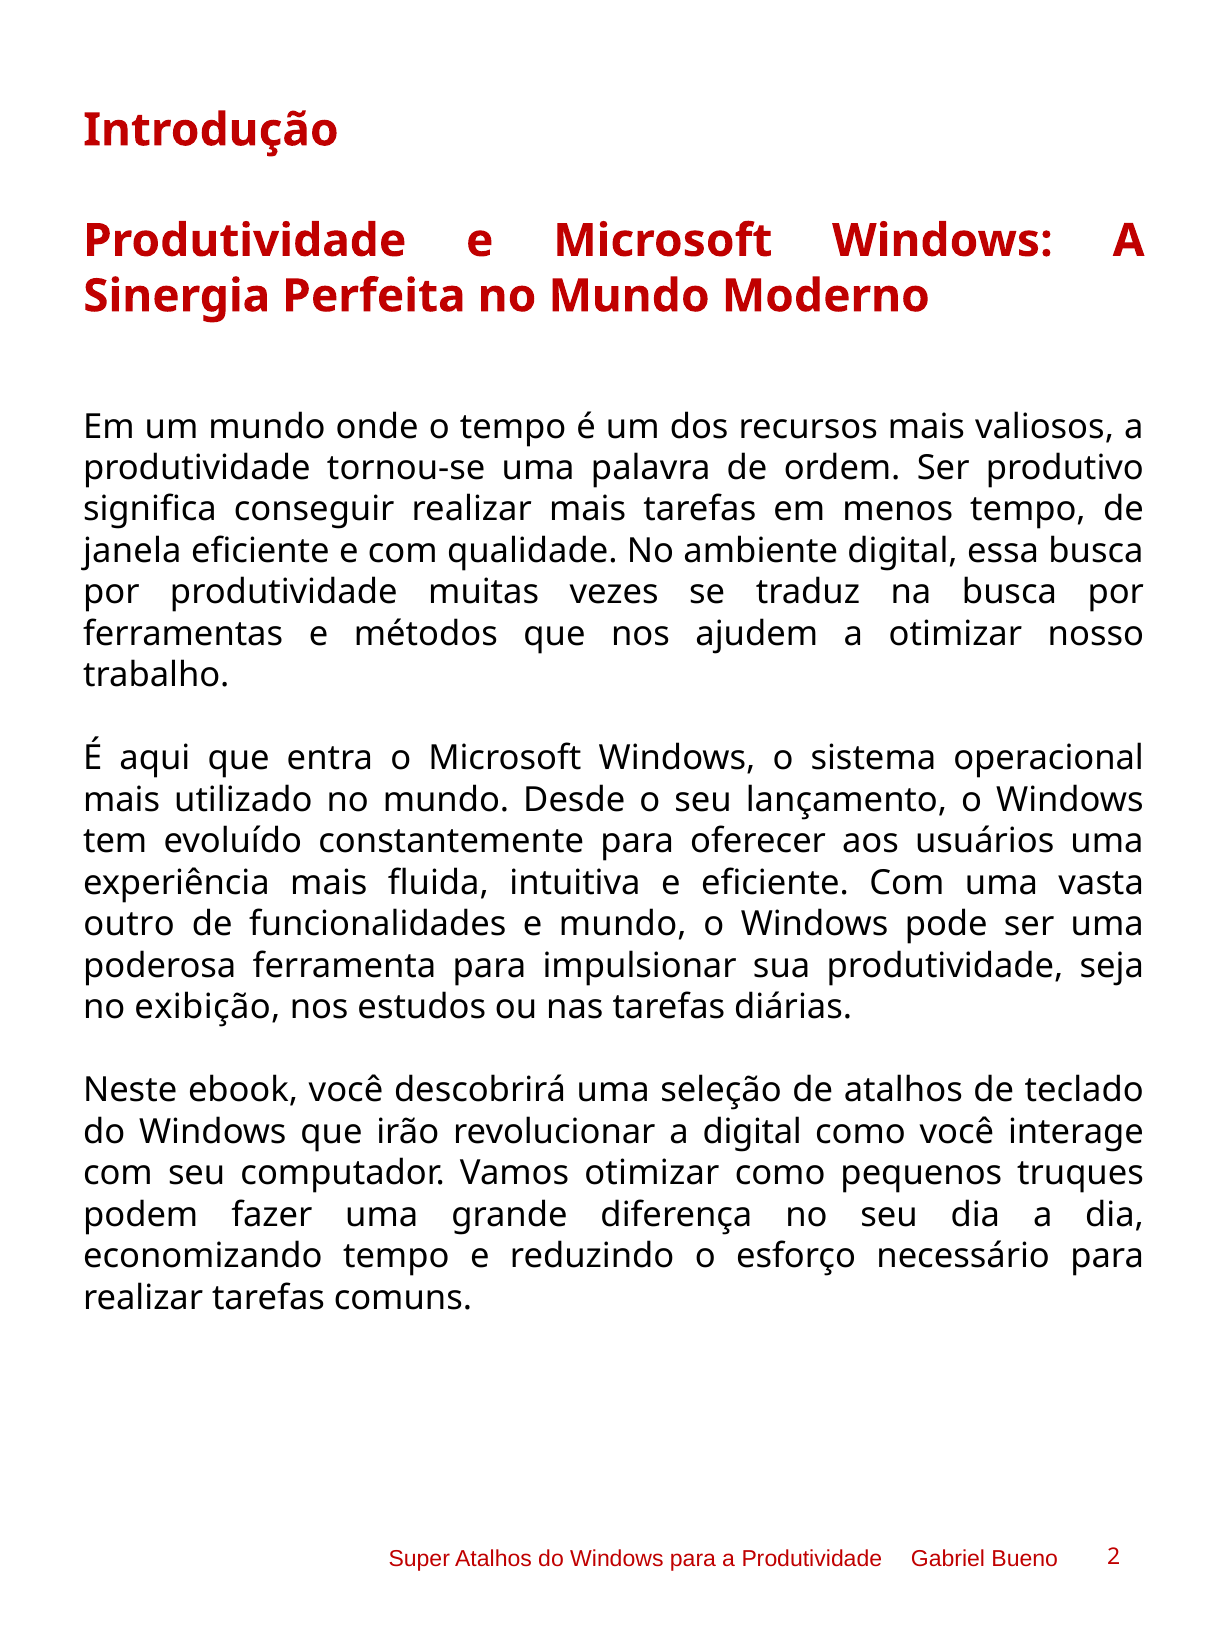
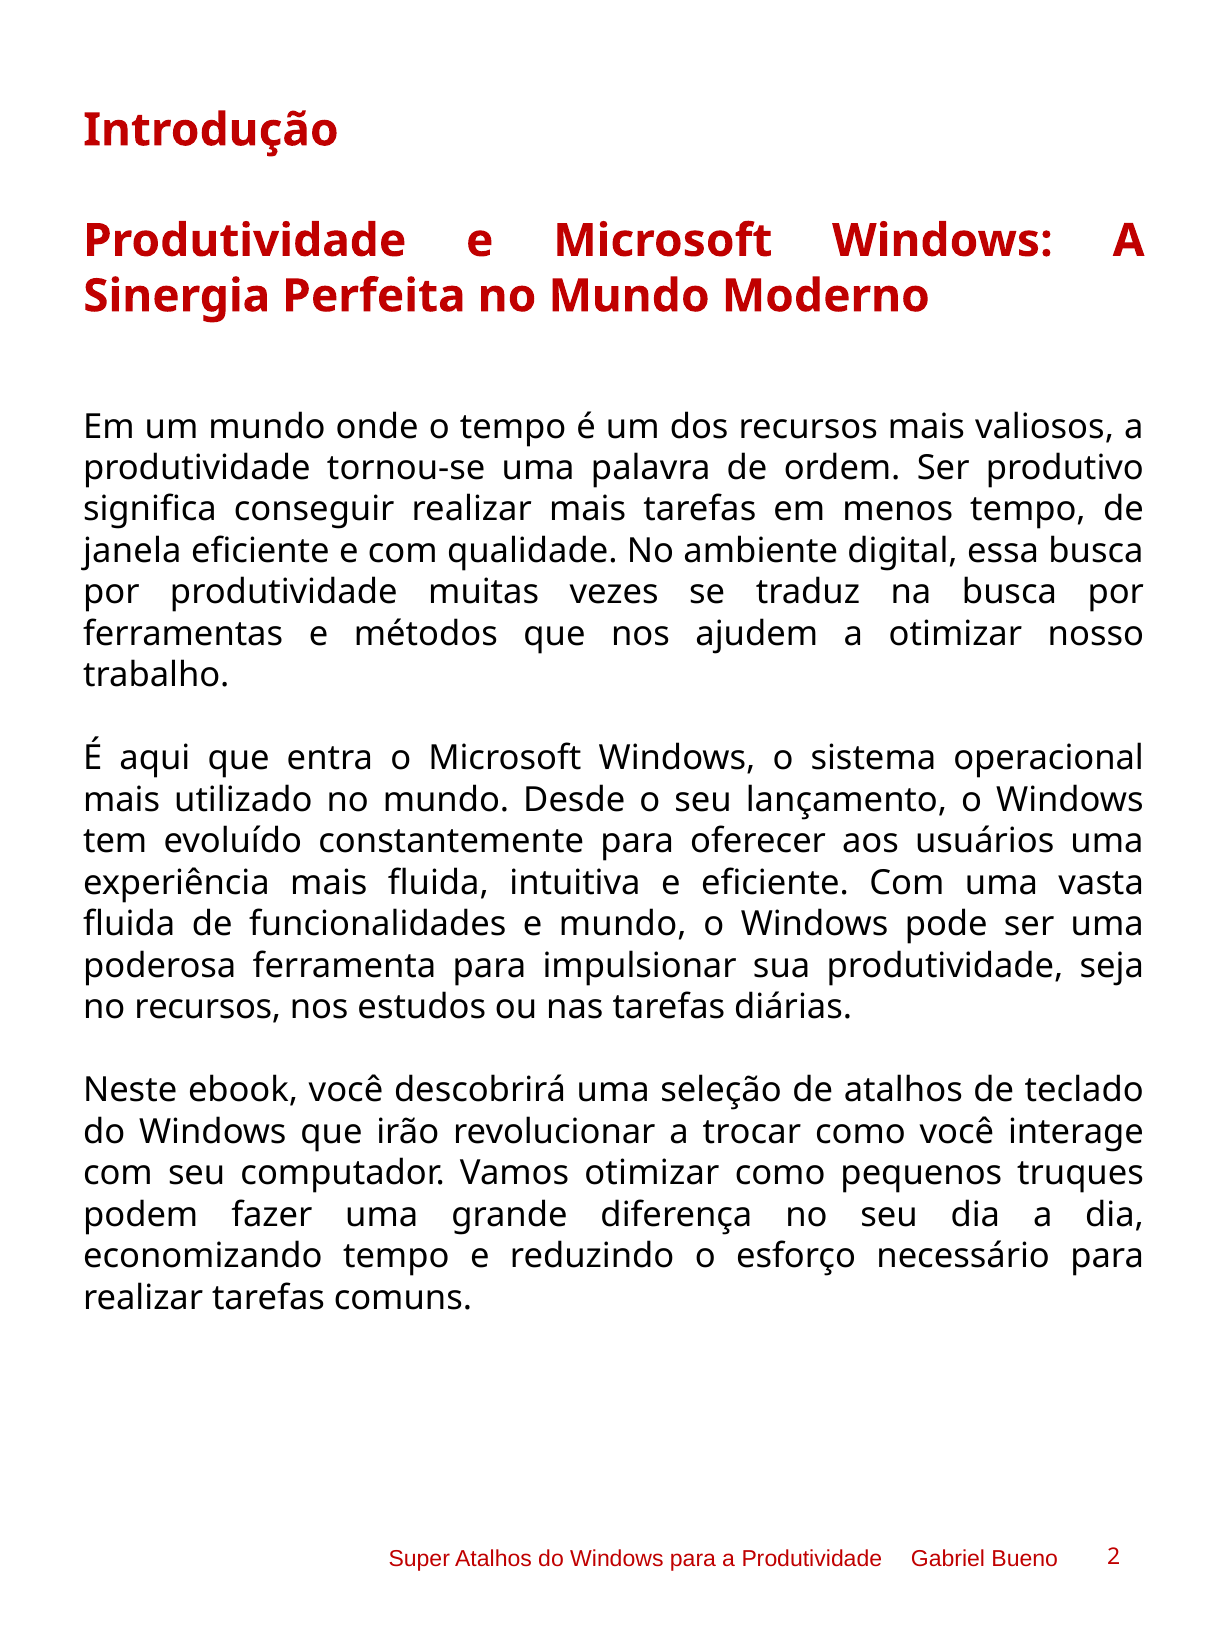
outro at (129, 925): outro -> fluida
no exibição: exibição -> recursos
a digital: digital -> trocar
